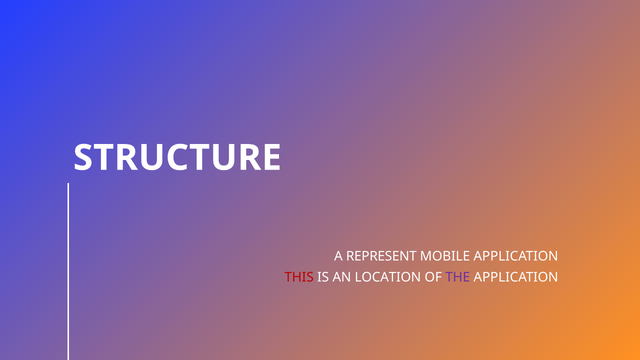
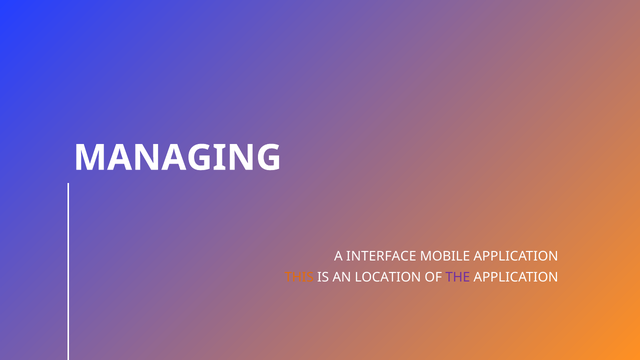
STRUCTURE: STRUCTURE -> MANAGING
REPRESENT: REPRESENT -> INTERFACE
THIS colour: red -> orange
